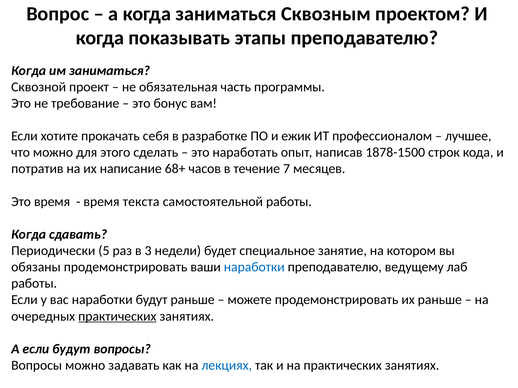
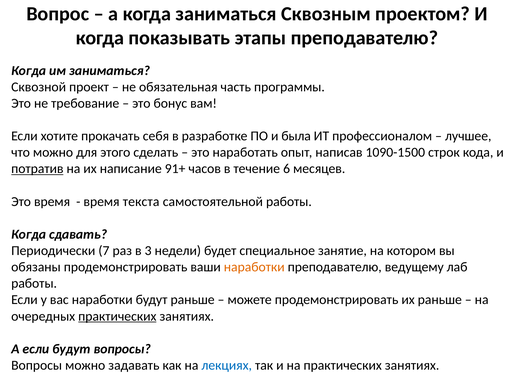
ежик: ежик -> была
1878-1500: 1878-1500 -> 1090-1500
потратив underline: none -> present
68+: 68+ -> 91+
7: 7 -> 6
5: 5 -> 7
наработки at (254, 267) colour: blue -> orange
